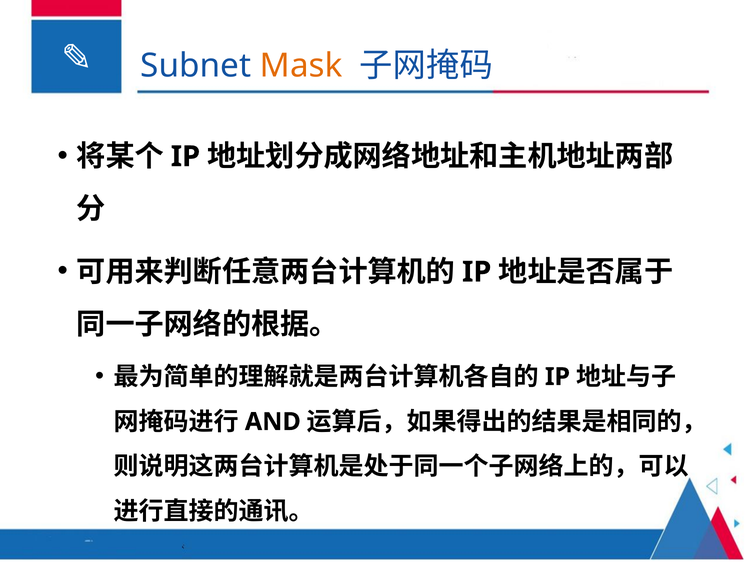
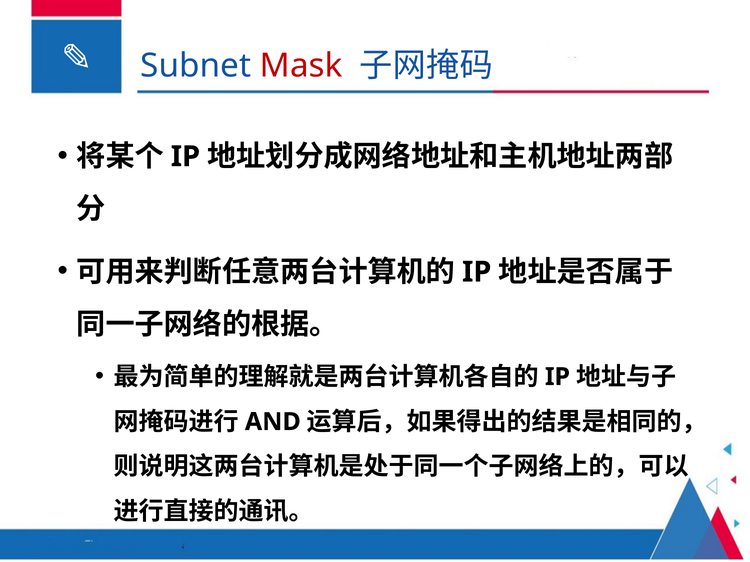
Mask colour: orange -> red
